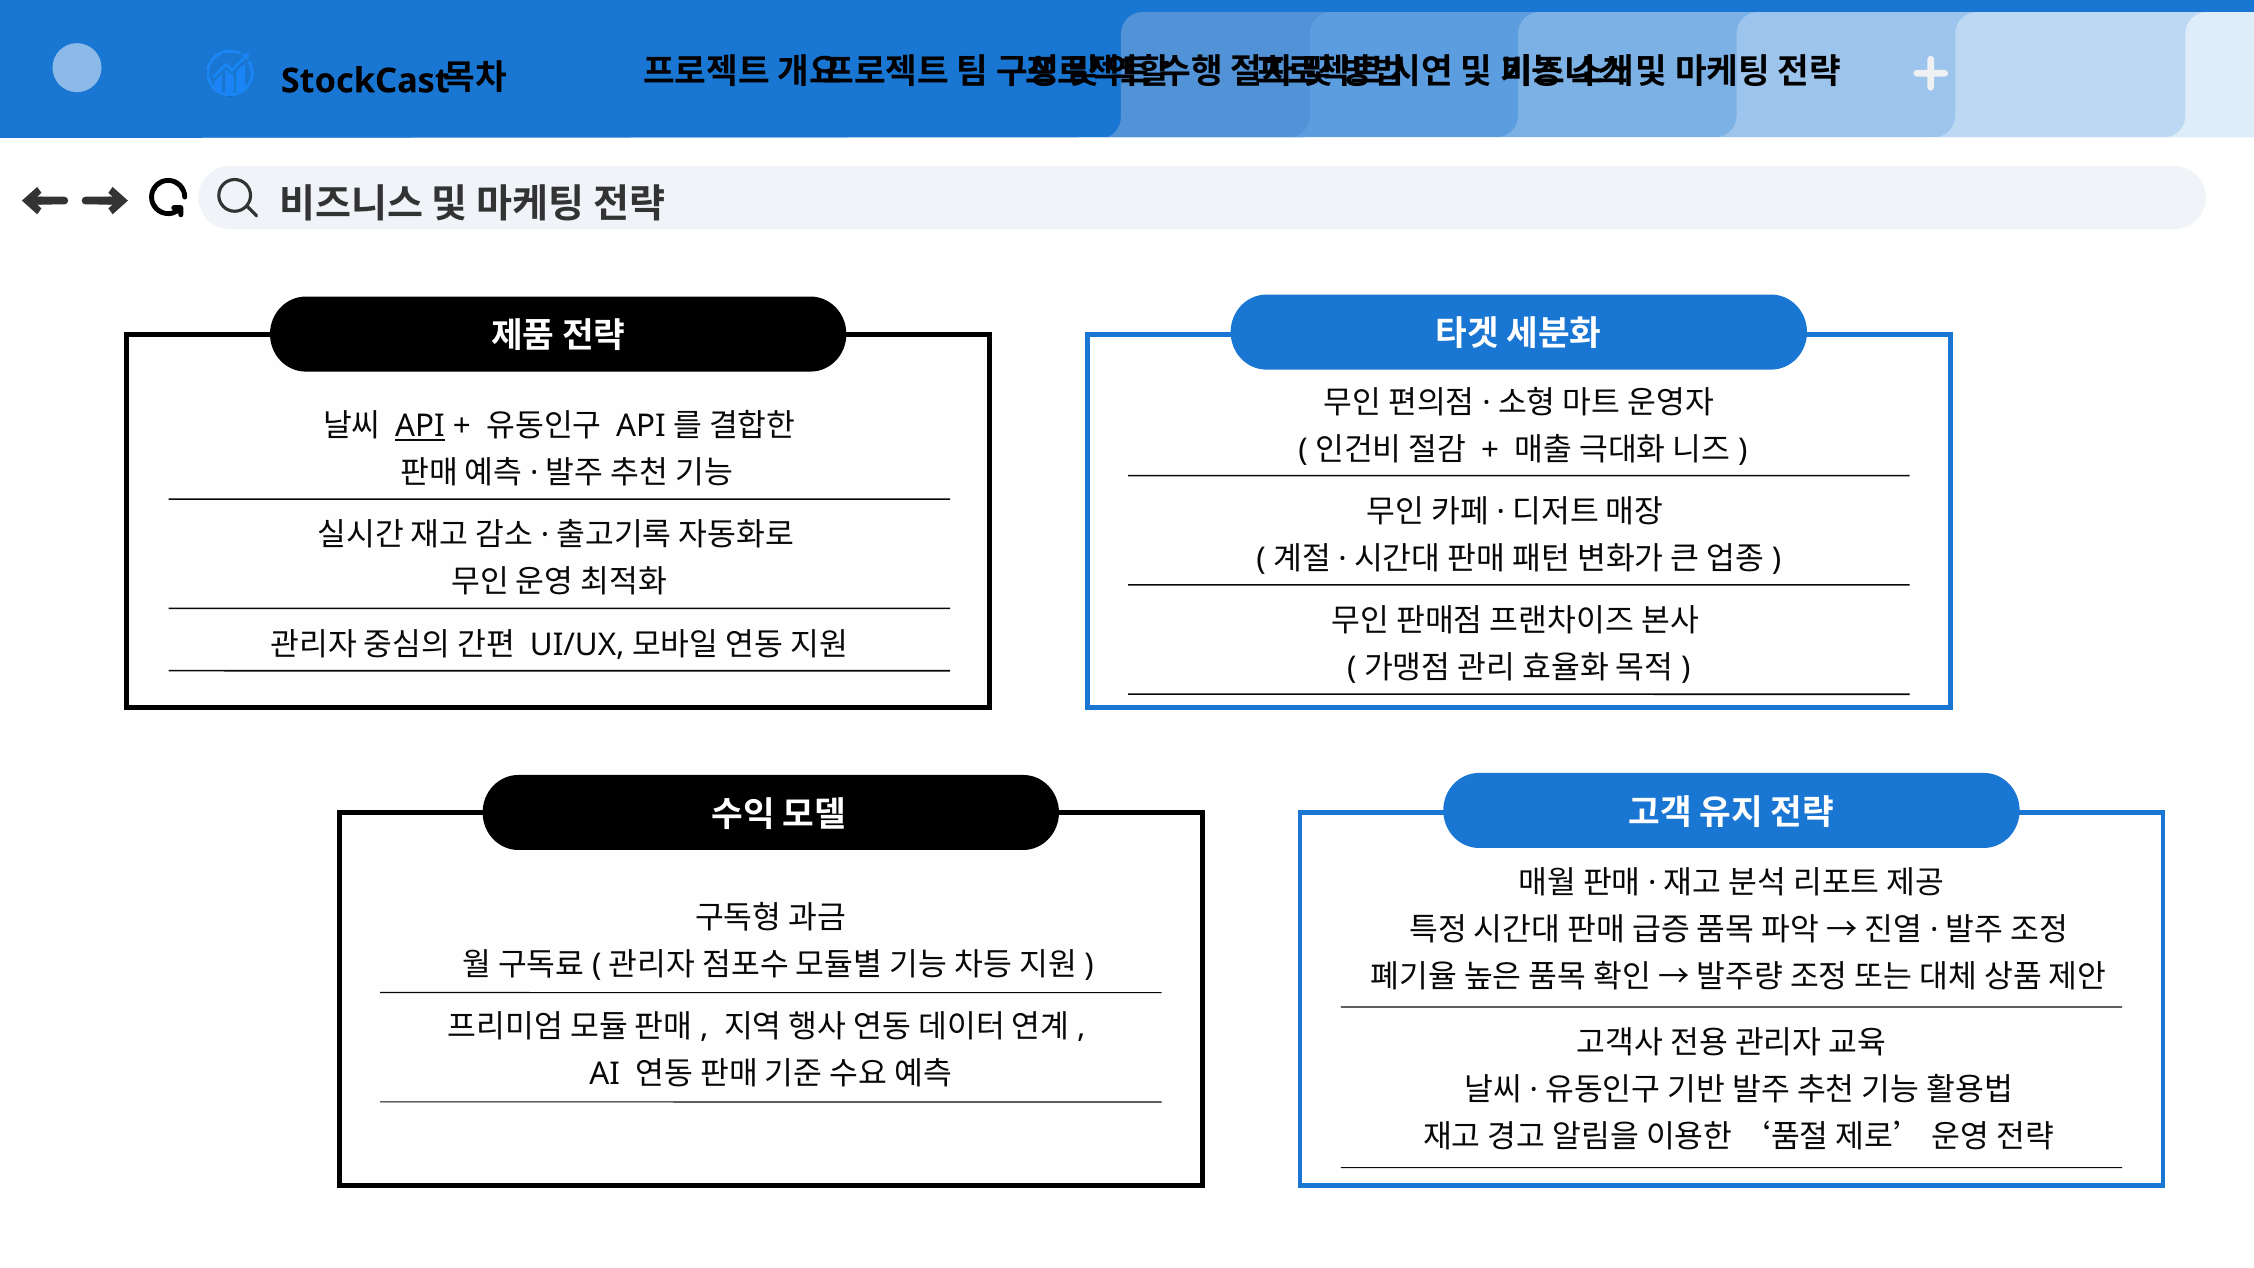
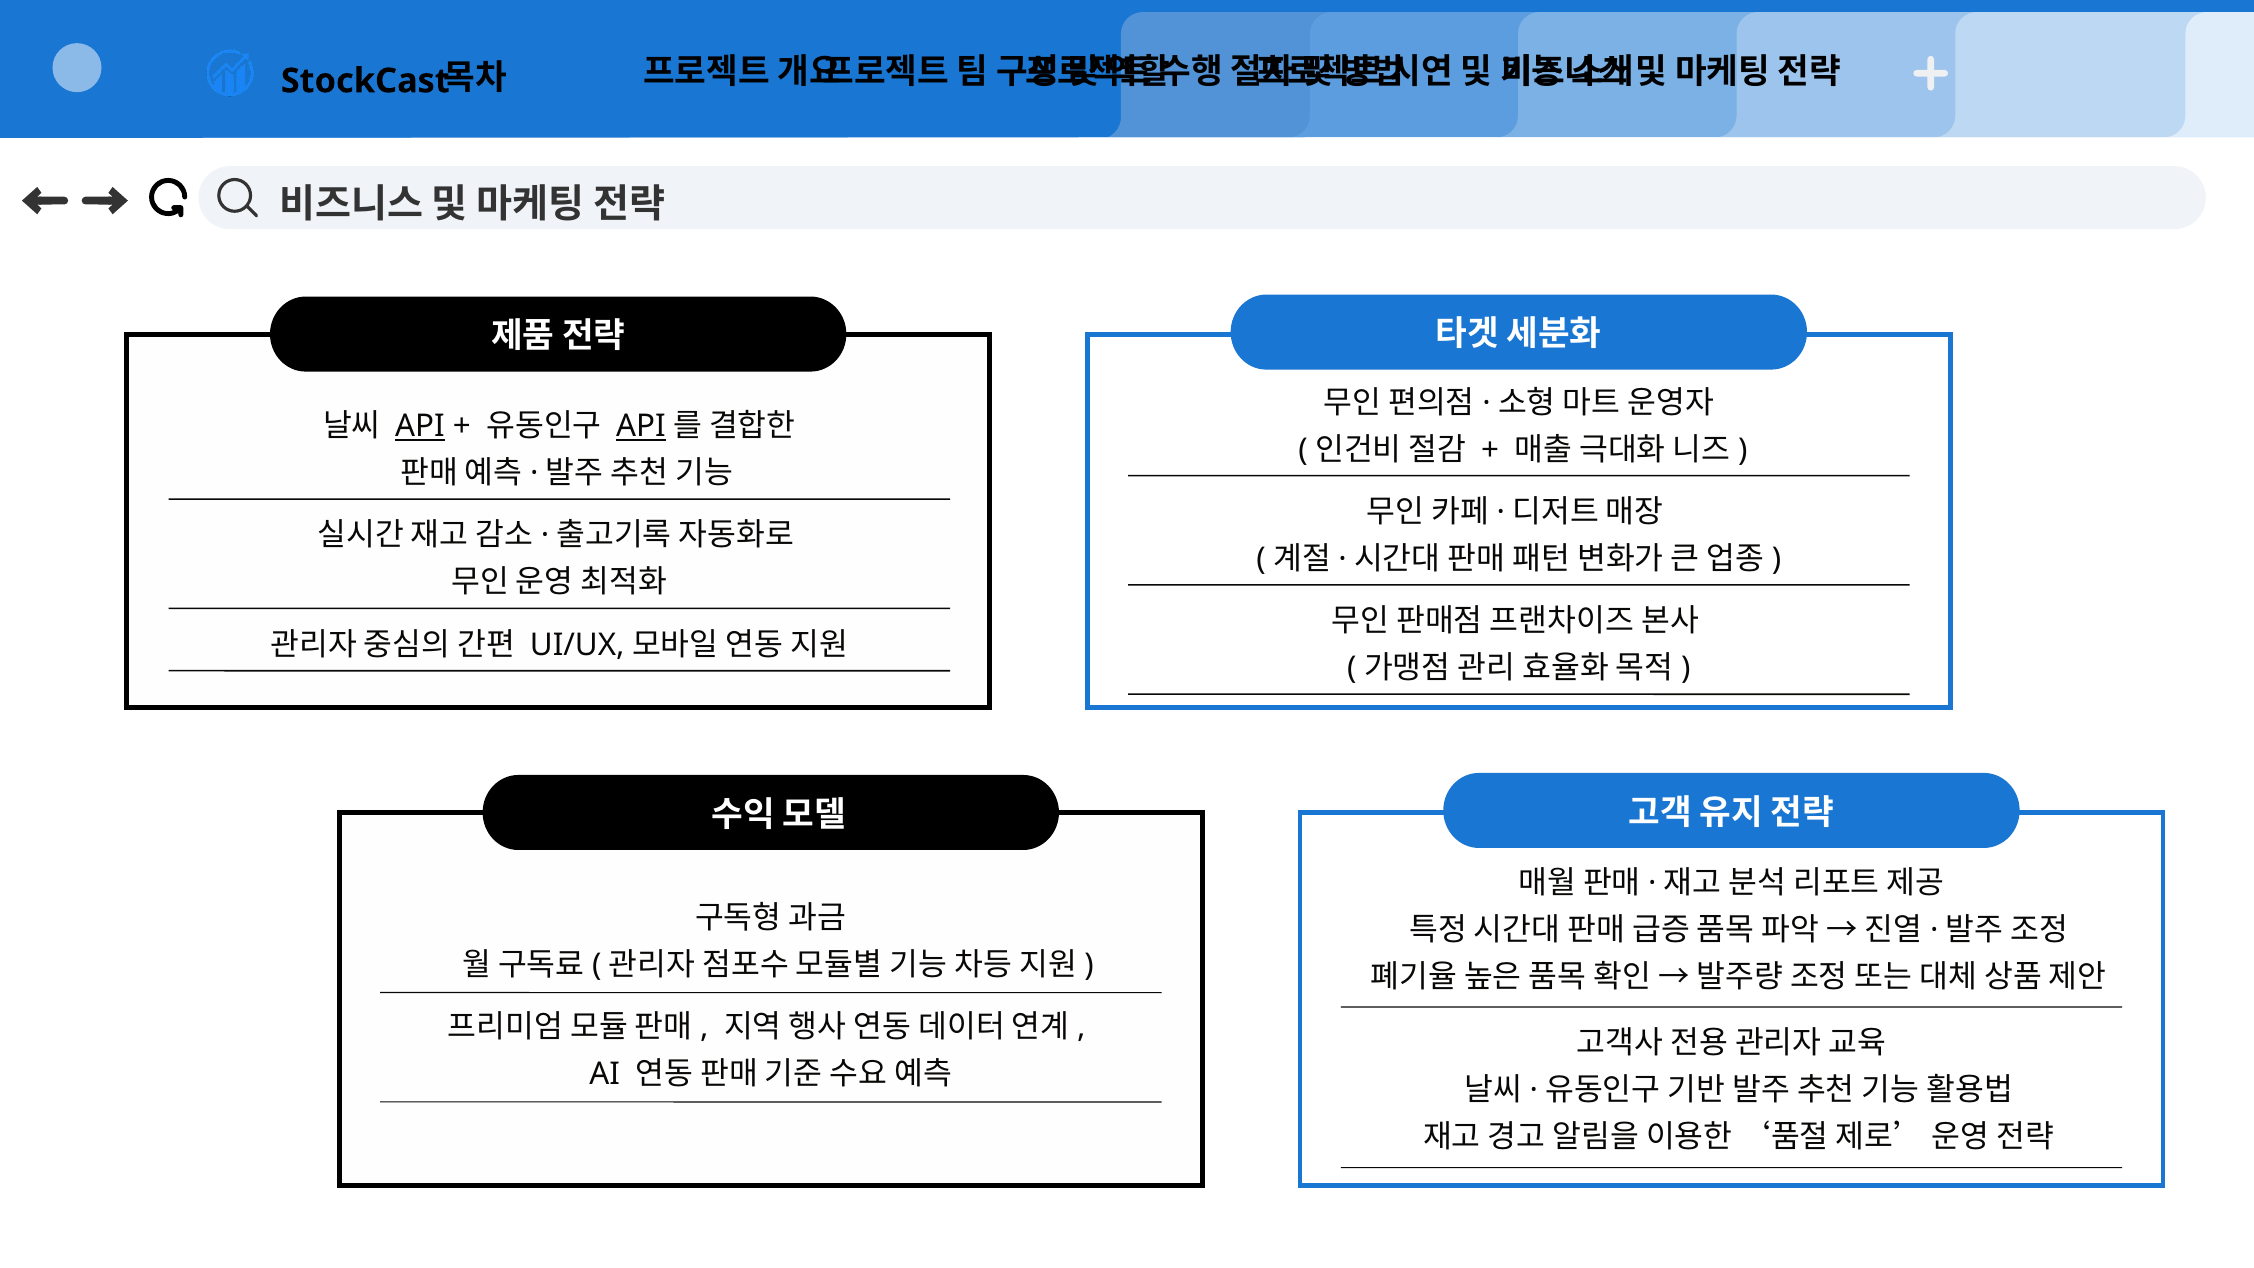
API at (641, 426) underline: none -> present
